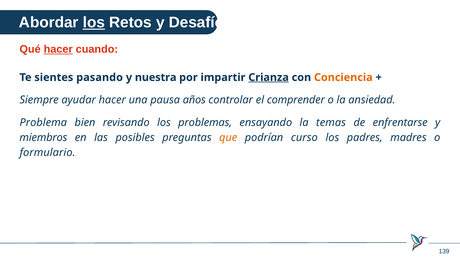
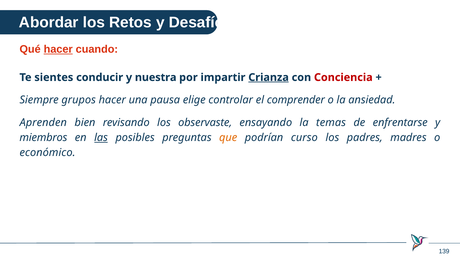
los at (94, 23) underline: present -> none
pasando: pasando -> conducir
Conciencia colour: orange -> red
ayudar: ayudar -> grupos
años: años -> elige
Problema: Problema -> Aprenden
problemas: problemas -> observaste
las underline: none -> present
formulario: formulario -> económico
